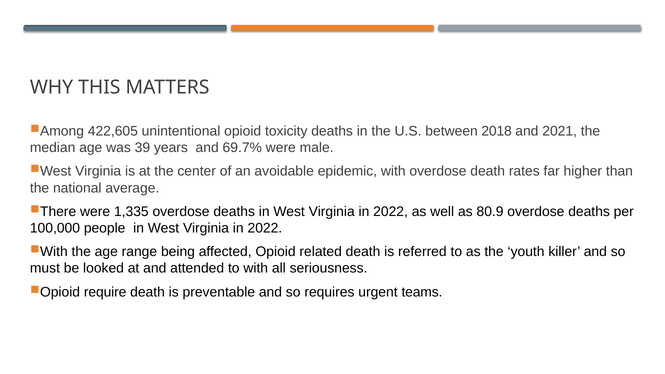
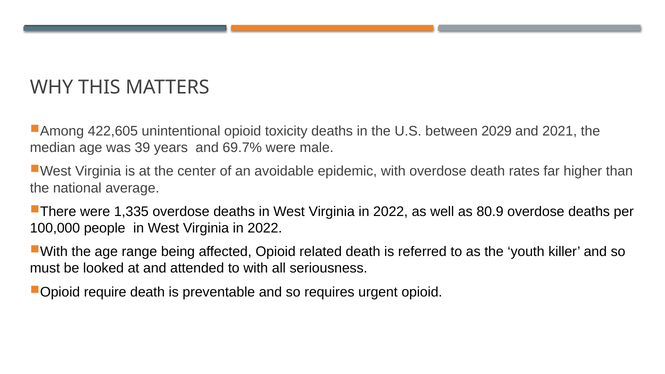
2018: 2018 -> 2029
urgent teams: teams -> opioid
